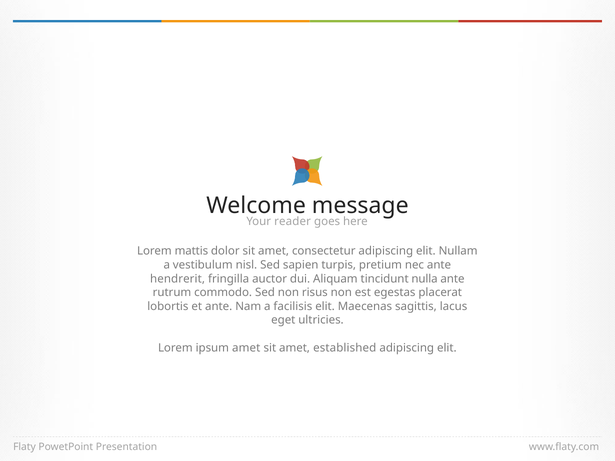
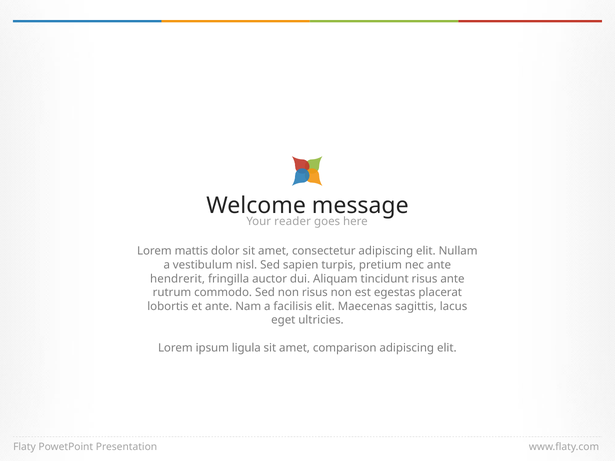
tincidunt nulla: nulla -> risus
ipsum amet: amet -> ligula
established: established -> comparison
